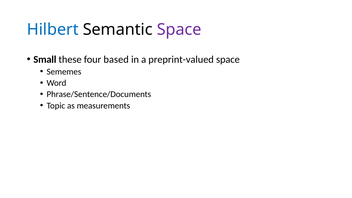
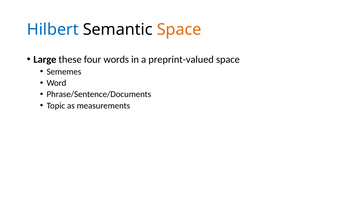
Space at (179, 30) colour: purple -> orange
Small: Small -> Large
based: based -> words
